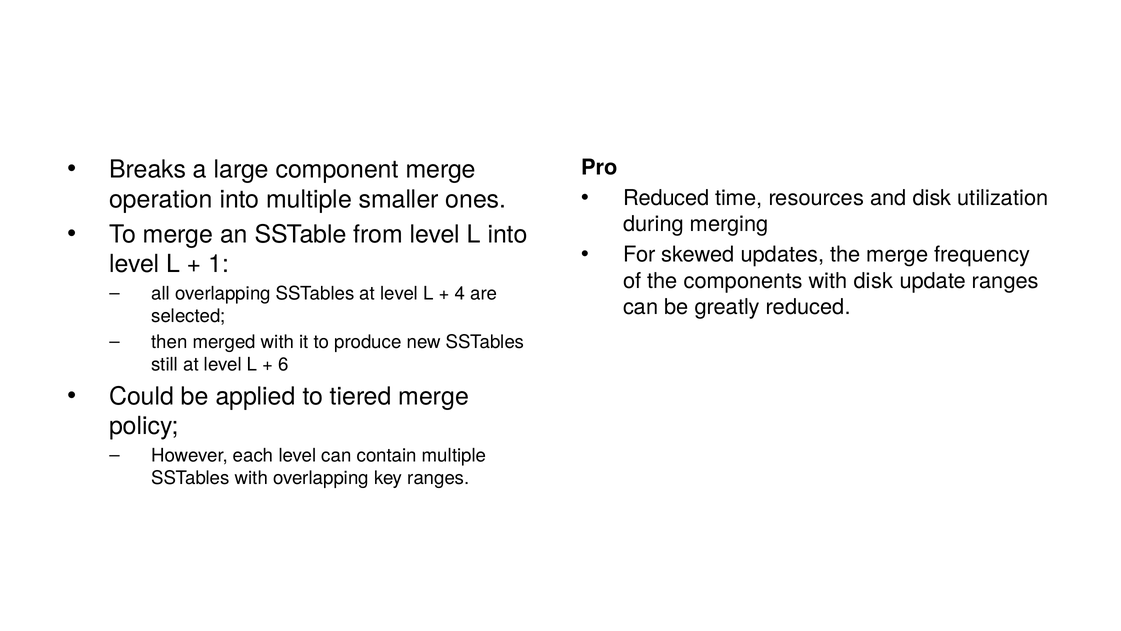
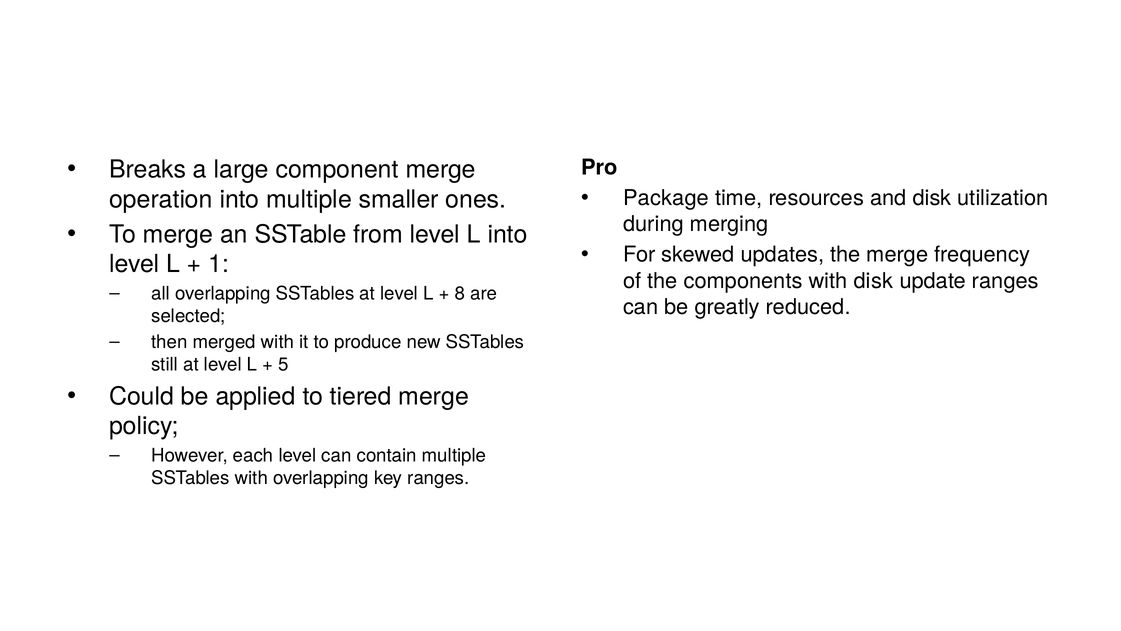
Reduced at (666, 198): Reduced -> Package
4: 4 -> 8
6: 6 -> 5
